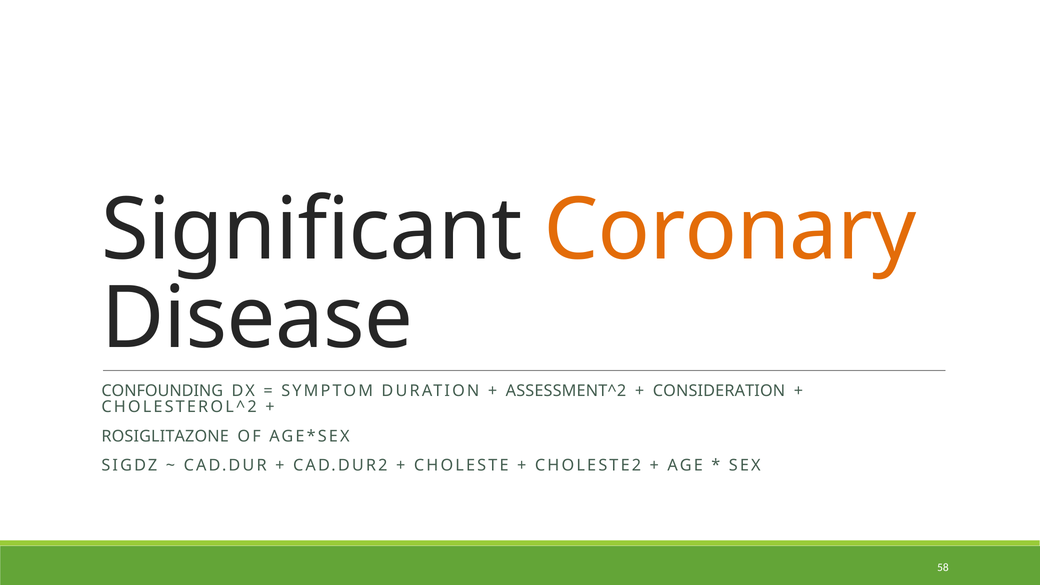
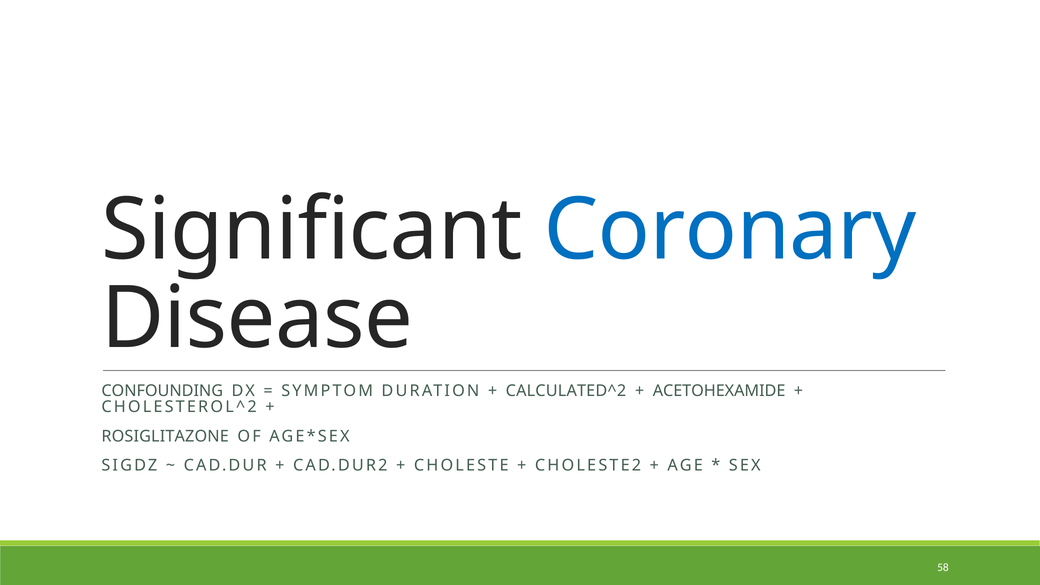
Coronary colour: orange -> blue
ASSESSMENT^2: ASSESSMENT^2 -> CALCULATED^2
CONSIDERATION: CONSIDERATION -> ACETOHEXAMIDE
